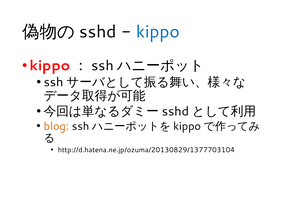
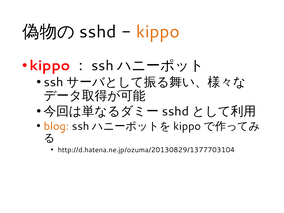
kippo colour: blue -> orange
